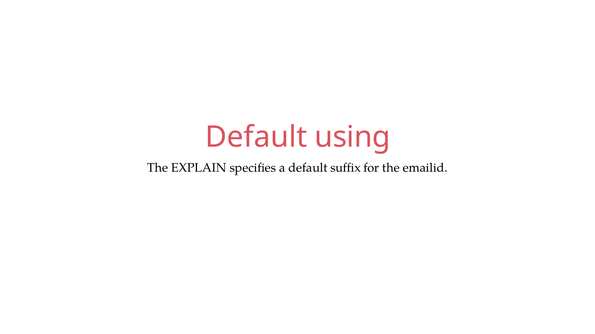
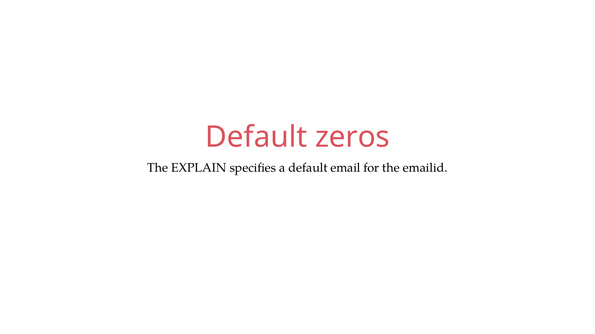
using: using -> zeros
suffix: suffix -> email
